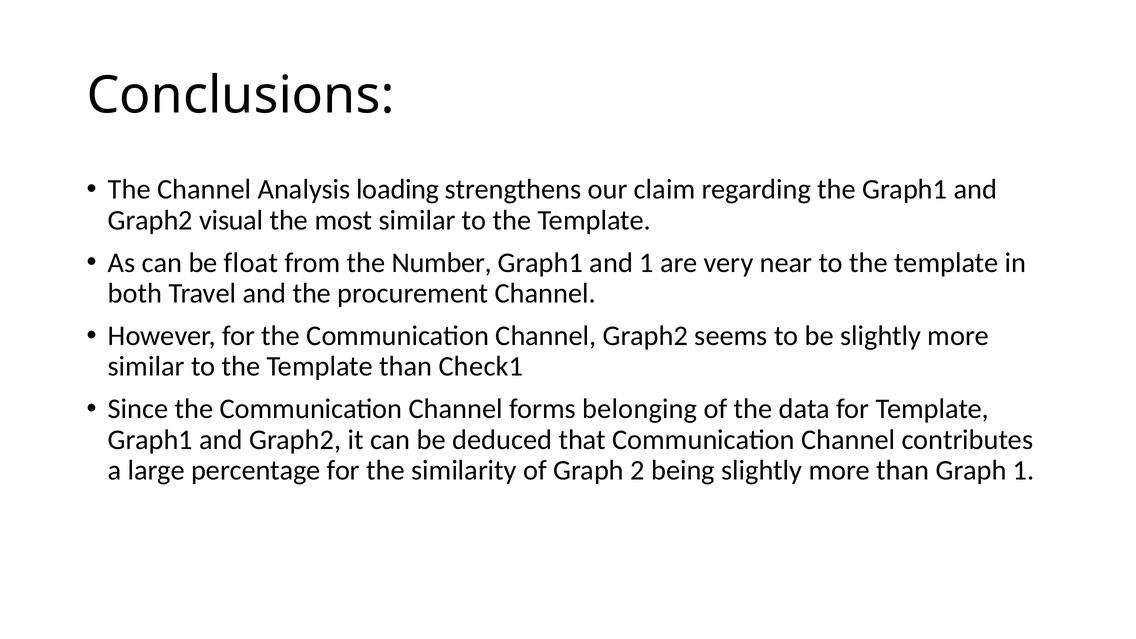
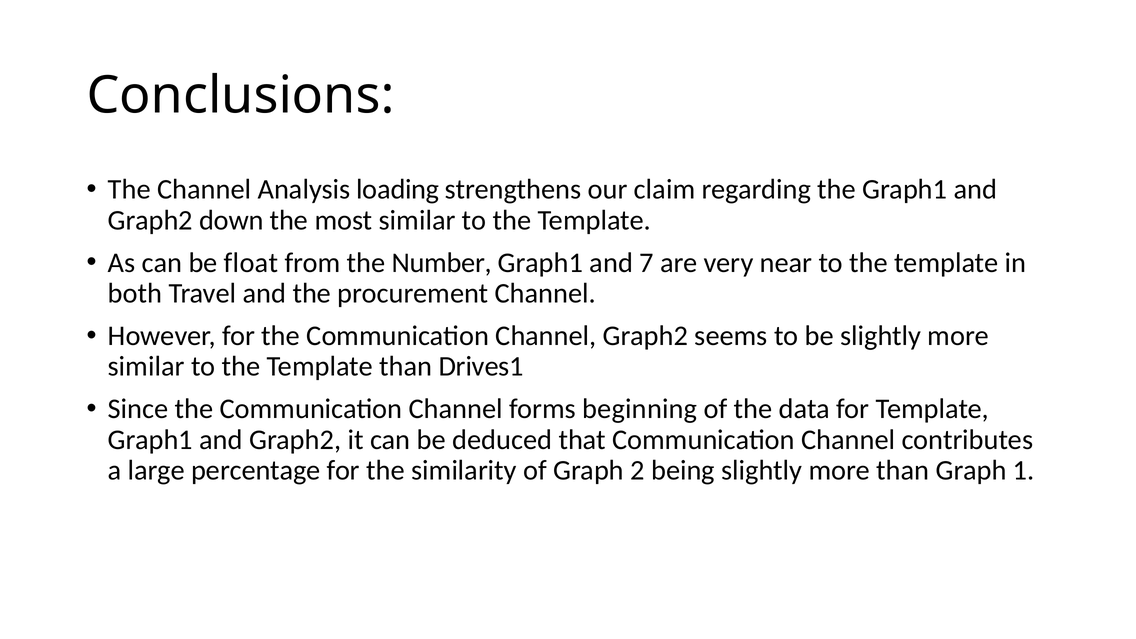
visual: visual -> down
and 1: 1 -> 7
Check1: Check1 -> Drives1
belonging: belonging -> beginning
